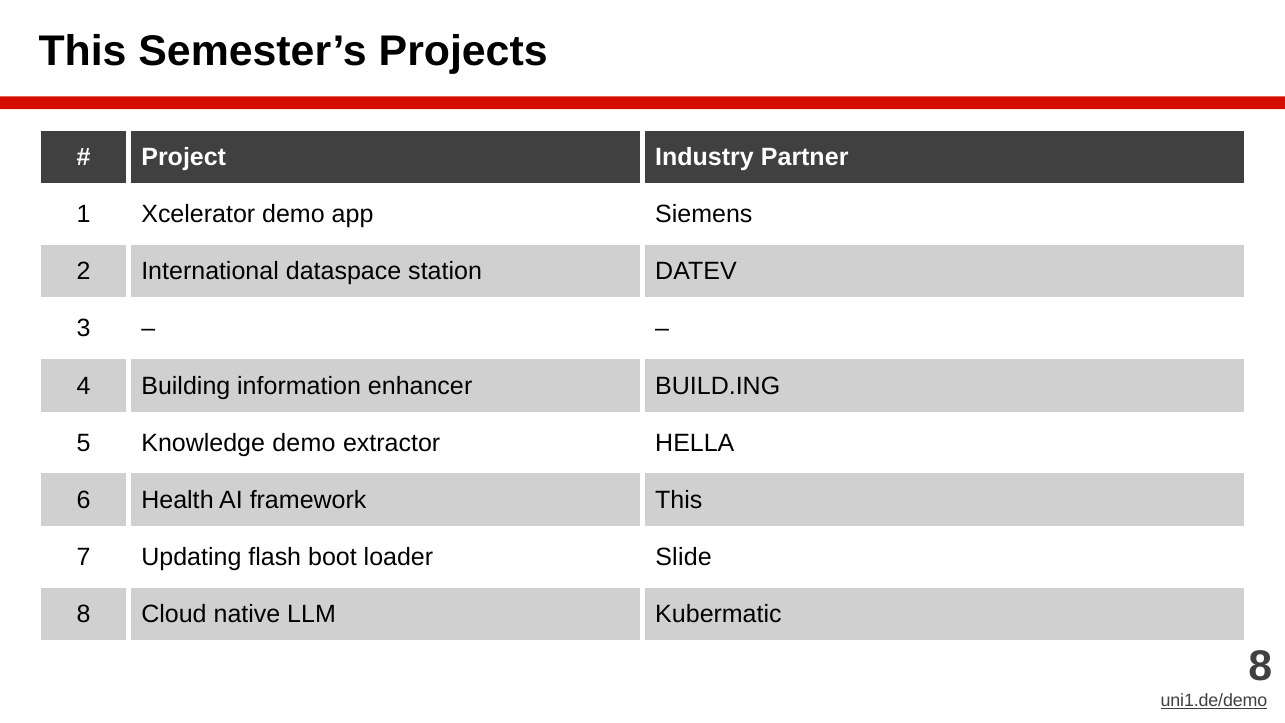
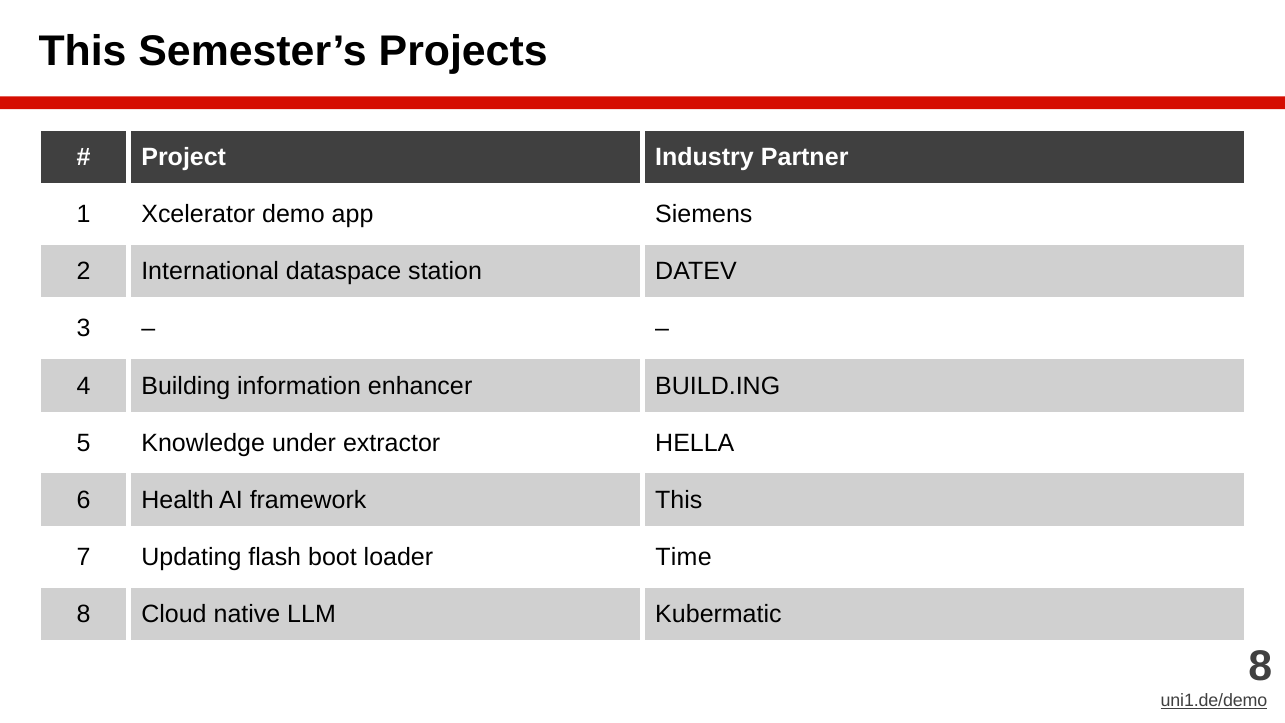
Knowledge demo: demo -> under
Slide: Slide -> Time
